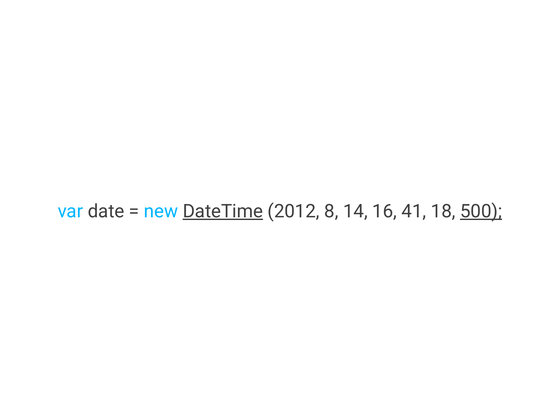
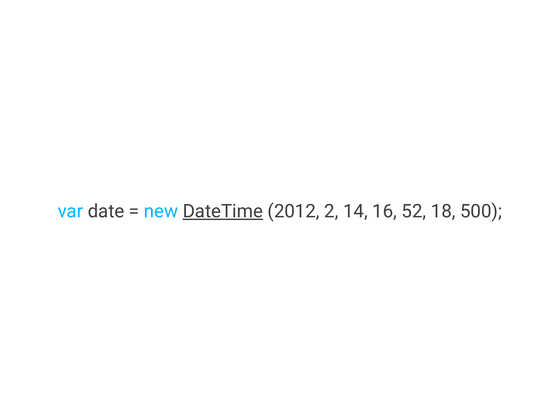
8: 8 -> 2
41: 41 -> 52
500 underline: present -> none
